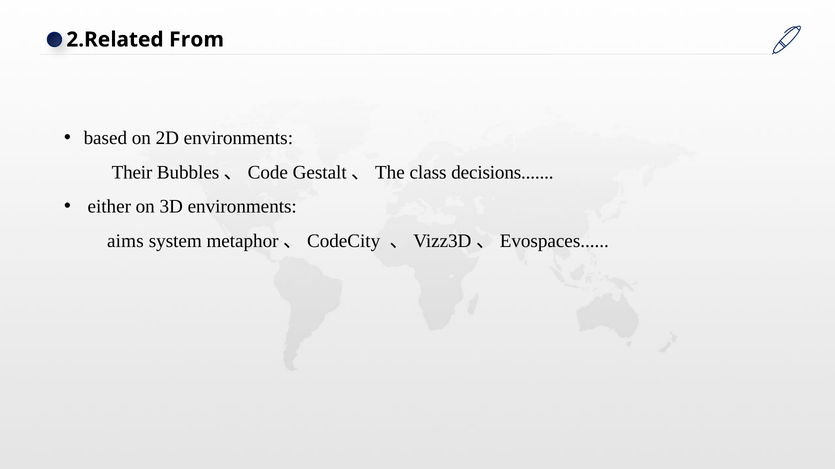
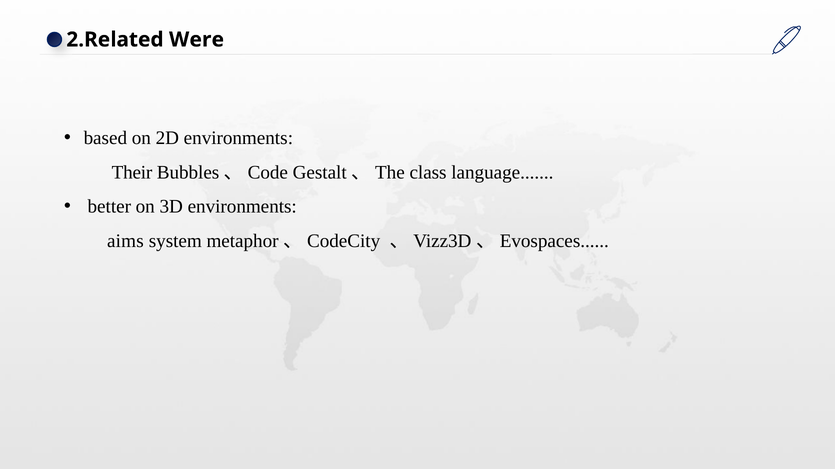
From: From -> Were
decisions: decisions -> language
either: either -> better
